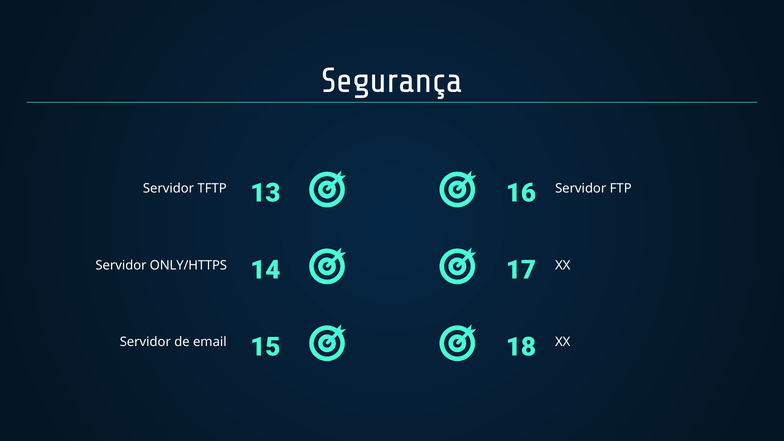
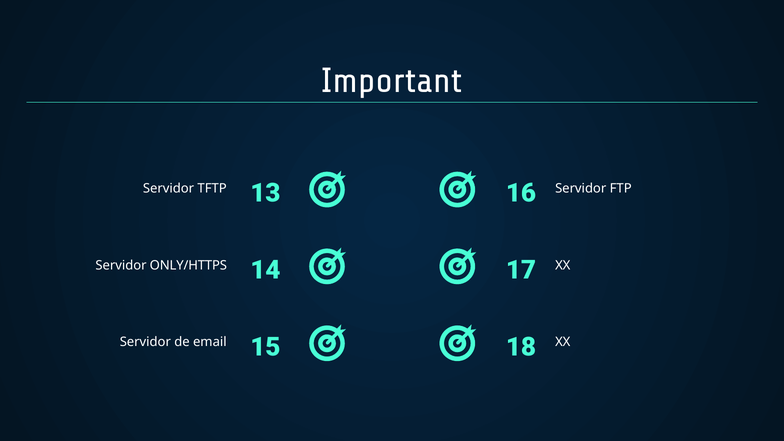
Segurança: Segurança -> Important
